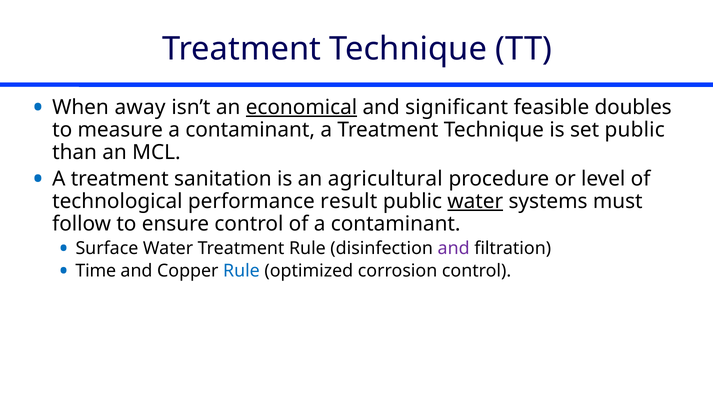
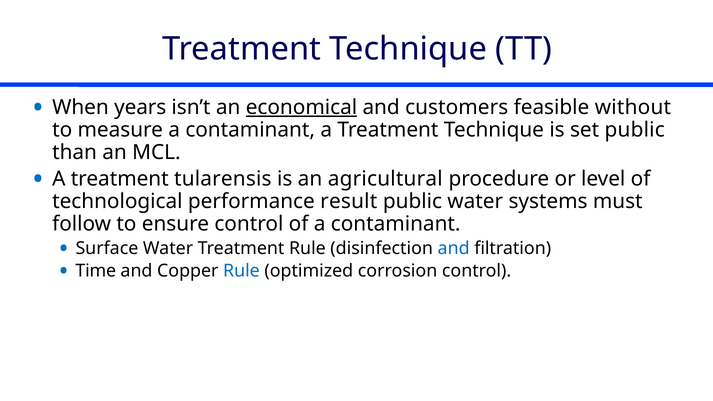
away: away -> years
significant: significant -> customers
doubles: doubles -> without
sanitation: sanitation -> tularensis
water at (475, 201) underline: present -> none
and at (454, 248) colour: purple -> blue
